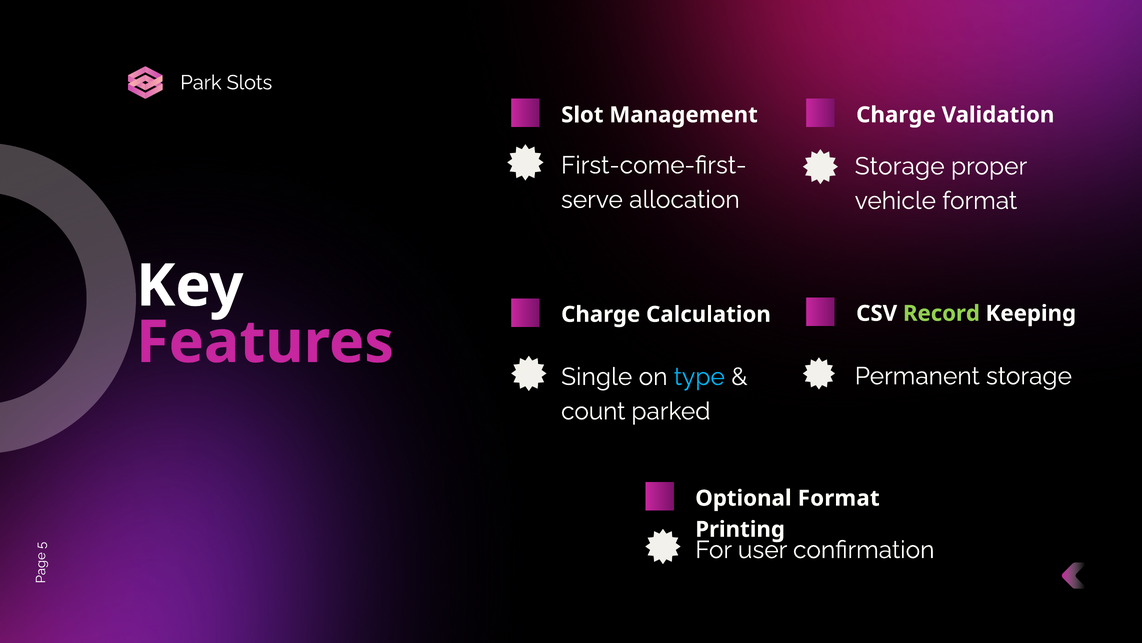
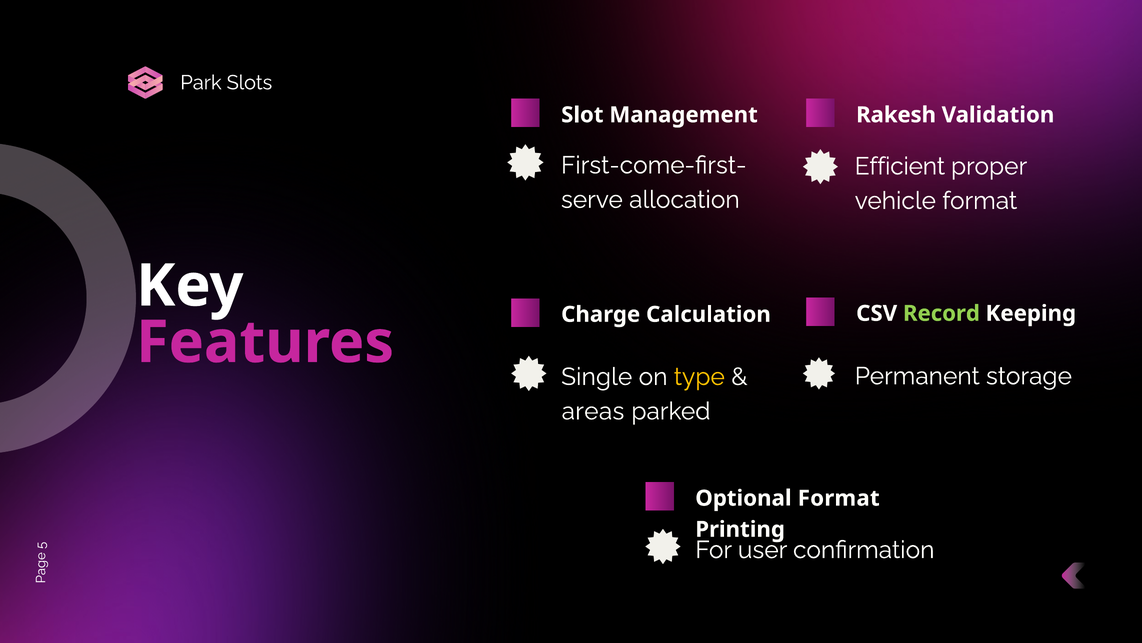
Management Charge: Charge -> Rakesh
Storage at (900, 166): Storage -> Efficient
type colour: light blue -> yellow
count: count -> areas
